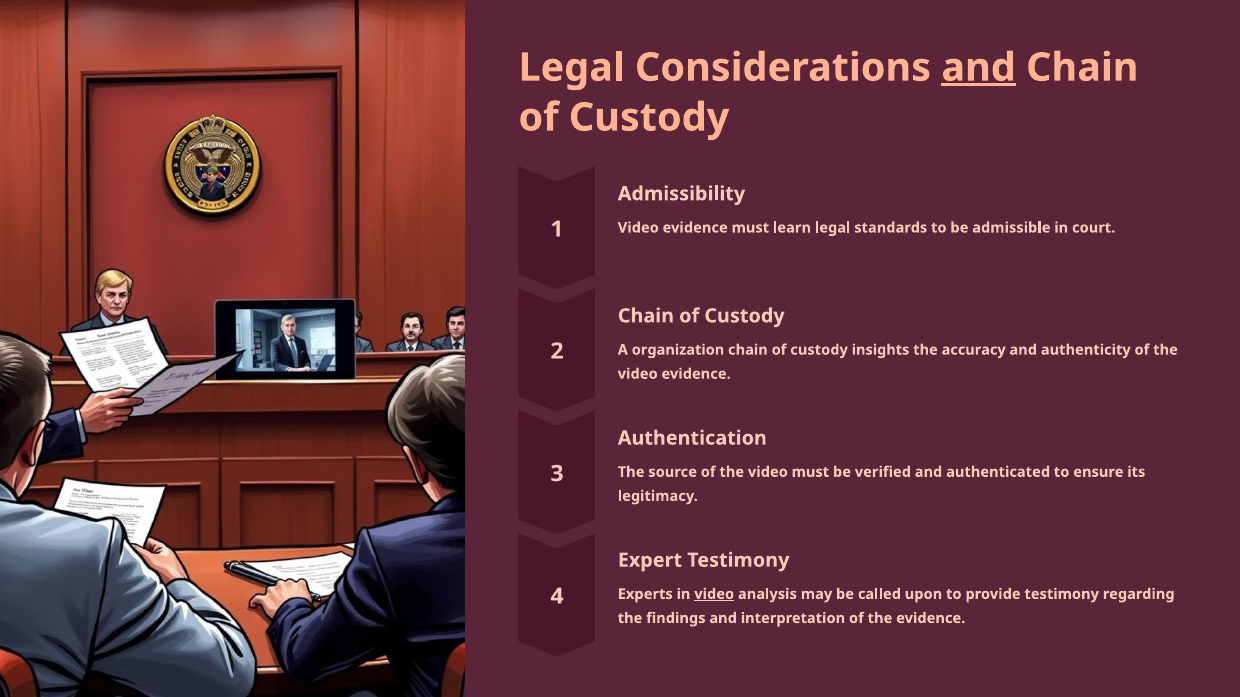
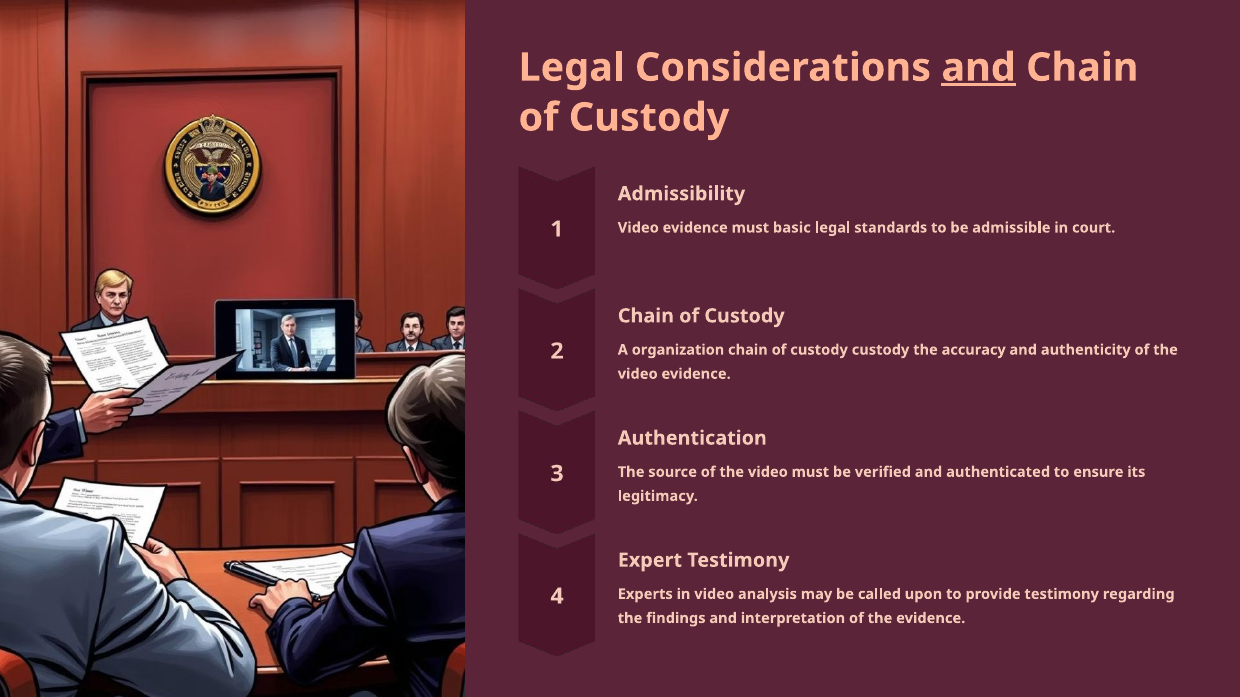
learn: learn -> basic
custody insights: insights -> custody
video at (714, 594) underline: present -> none
